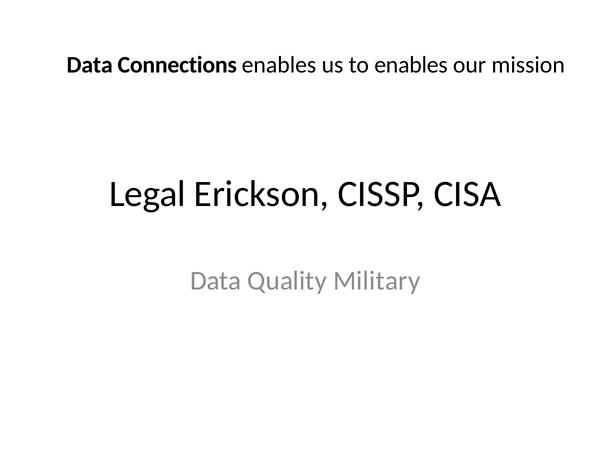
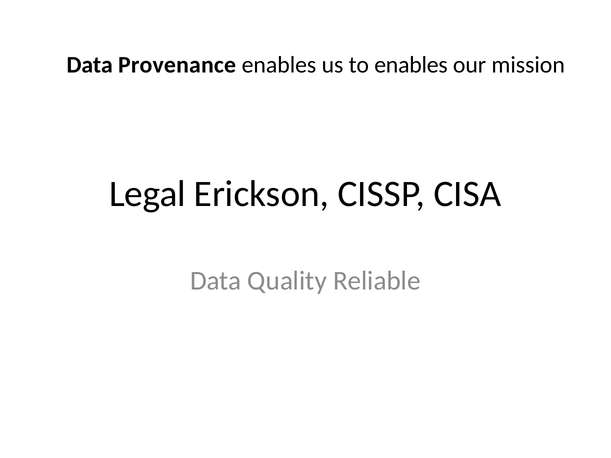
Connections: Connections -> Provenance
Military: Military -> Reliable
